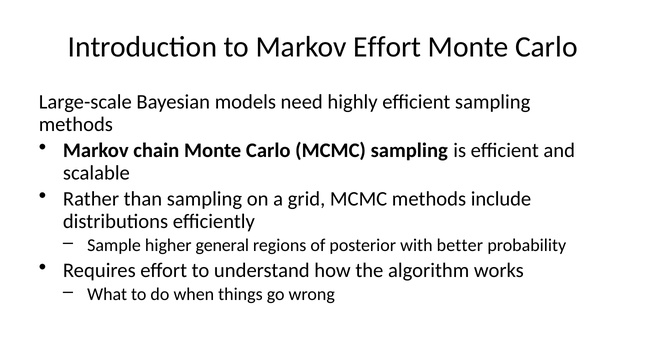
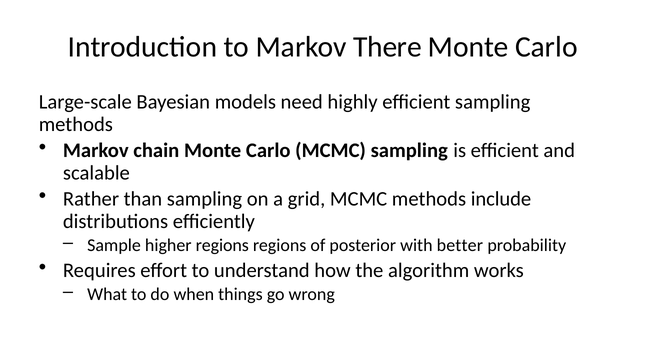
Markov Effort: Effort -> There
higher general: general -> regions
